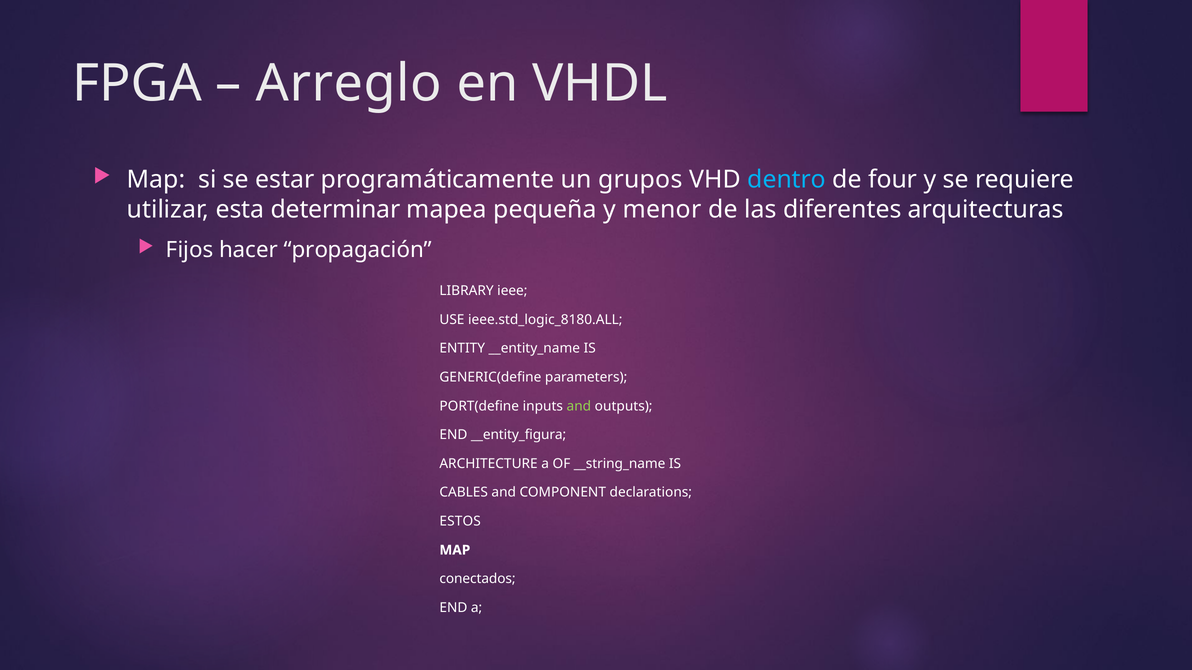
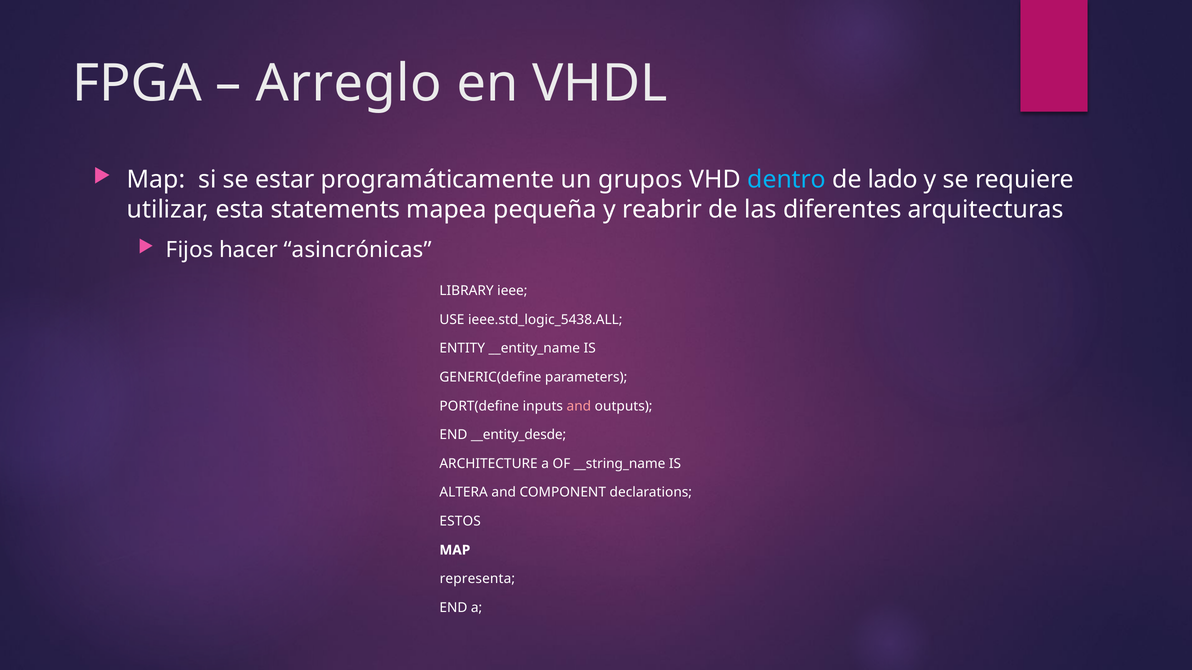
four: four -> lado
determinar: determinar -> statements
menor: menor -> reabrir
propagación: propagación -> asincrónicas
ieee.std_logic_8180.ALL: ieee.std_logic_8180.ALL -> ieee.std_logic_5438.ALL
and at (579, 406) colour: light green -> pink
__entity_figura: __entity_figura -> __entity_desde
CABLES: CABLES -> ALTERA
conectados: conectados -> representa
